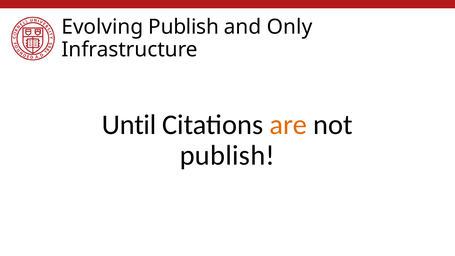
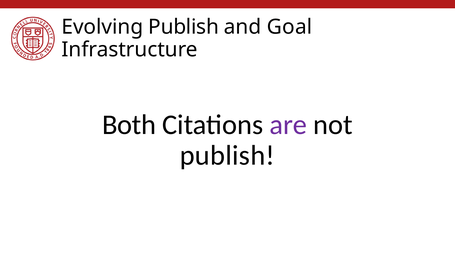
Only: Only -> Goal
Until: Until -> Both
are colour: orange -> purple
